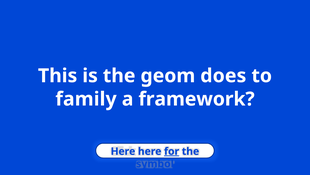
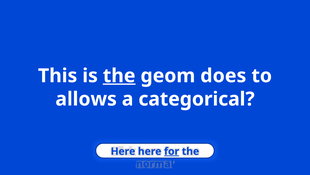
the at (119, 76) underline: none -> present
family: family -> allows
framework: framework -> categorical
symbol: symbol -> normal
